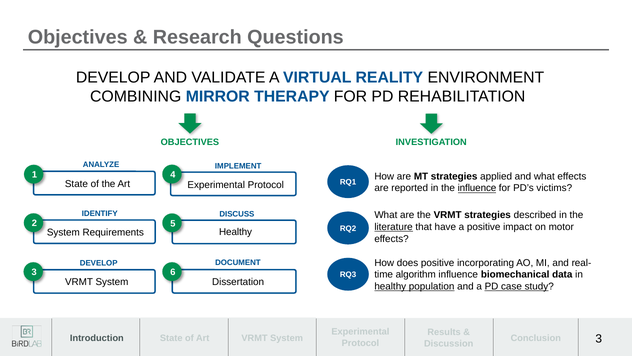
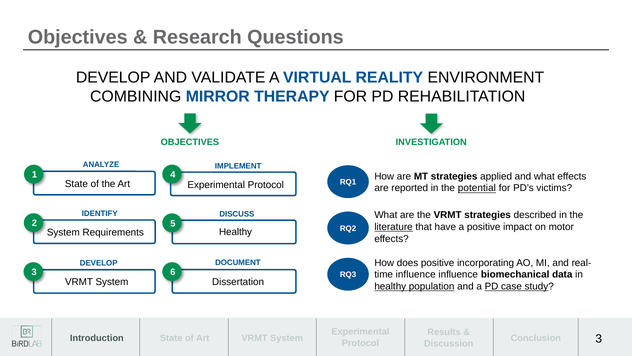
the influence: influence -> potential
algorithm at (416, 274): algorithm -> influence
